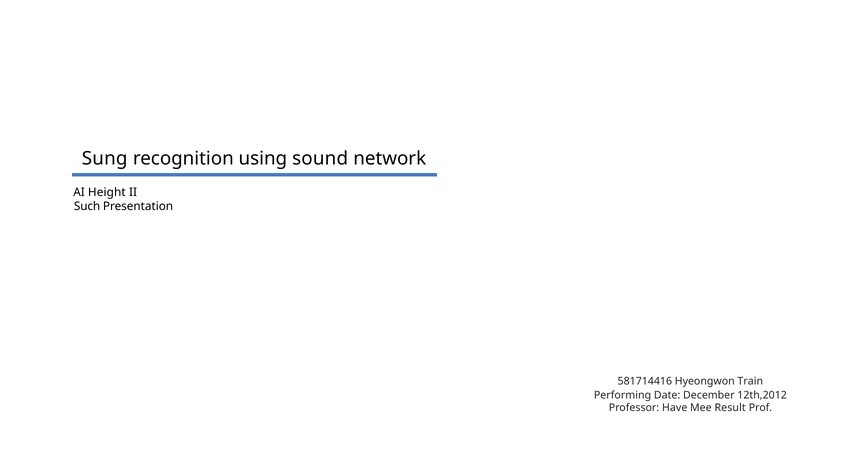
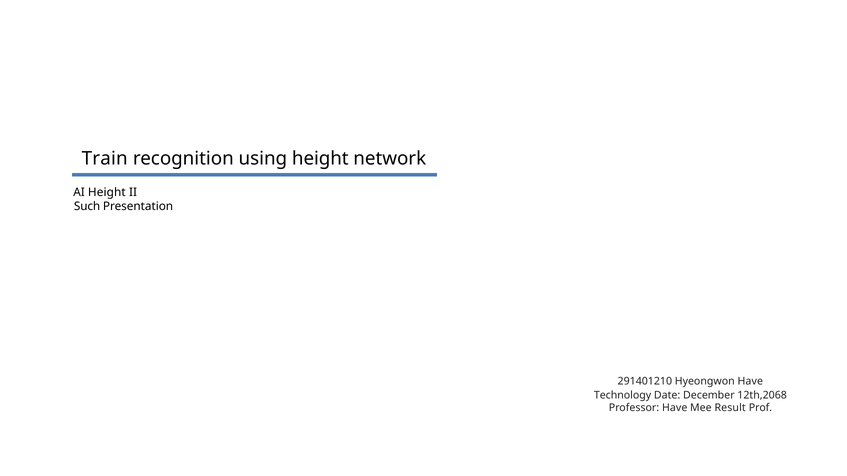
Sung: Sung -> Train
using sound: sound -> height
581714416: 581714416 -> 291401210
Hyeongwon Train: Train -> Have
Performing: Performing -> Technology
12th,2012: 12th,2012 -> 12th,2068
